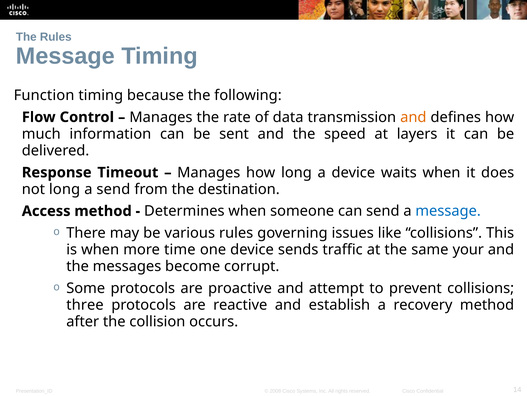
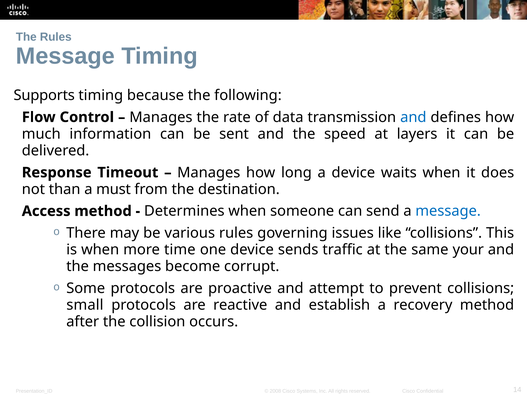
Function: Function -> Supports
and at (413, 117) colour: orange -> blue
not long: long -> than
a send: send -> must
three: three -> small
